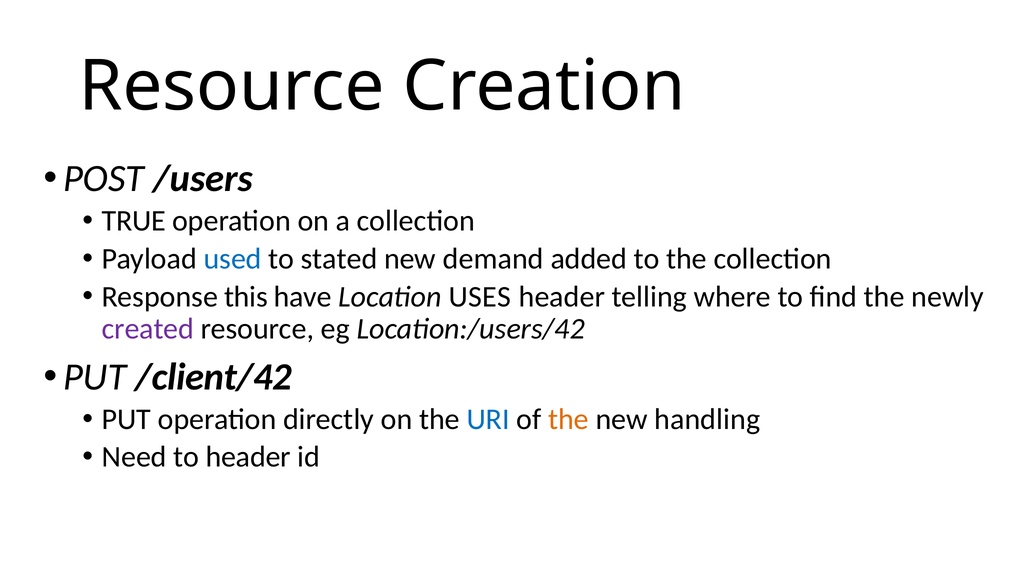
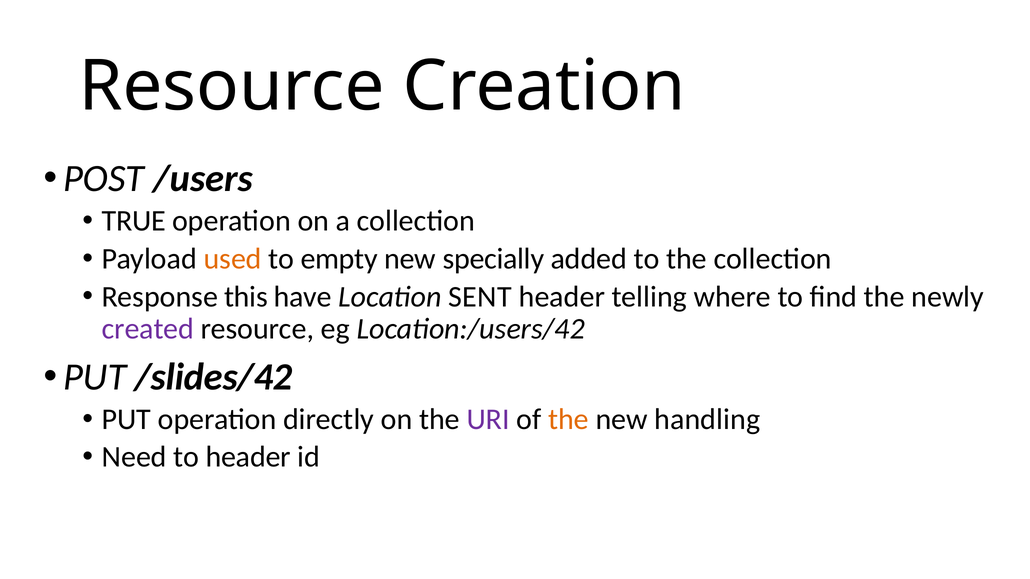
used colour: blue -> orange
stated: stated -> empty
demand: demand -> specially
USES: USES -> SENT
/client/42: /client/42 -> /slides/42
URI colour: blue -> purple
